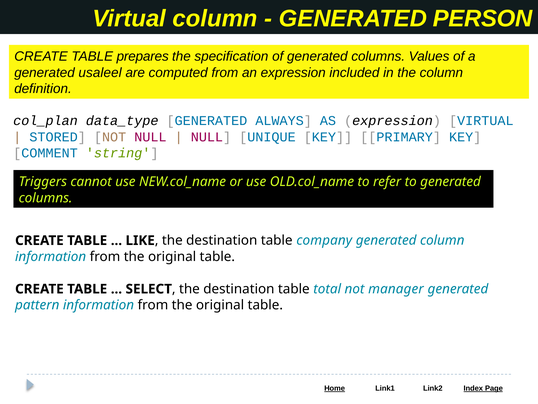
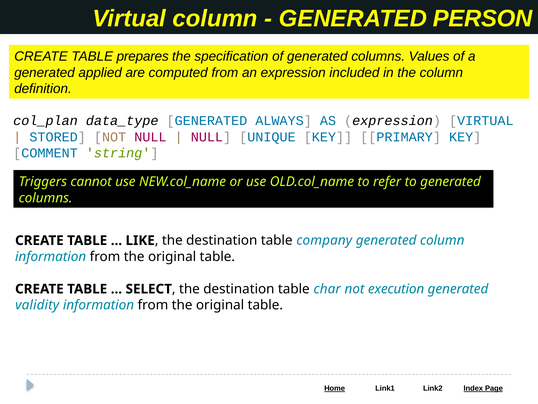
usaleel: usaleel -> applied
total: total -> char
manager: manager -> execution
pattern: pattern -> validity
